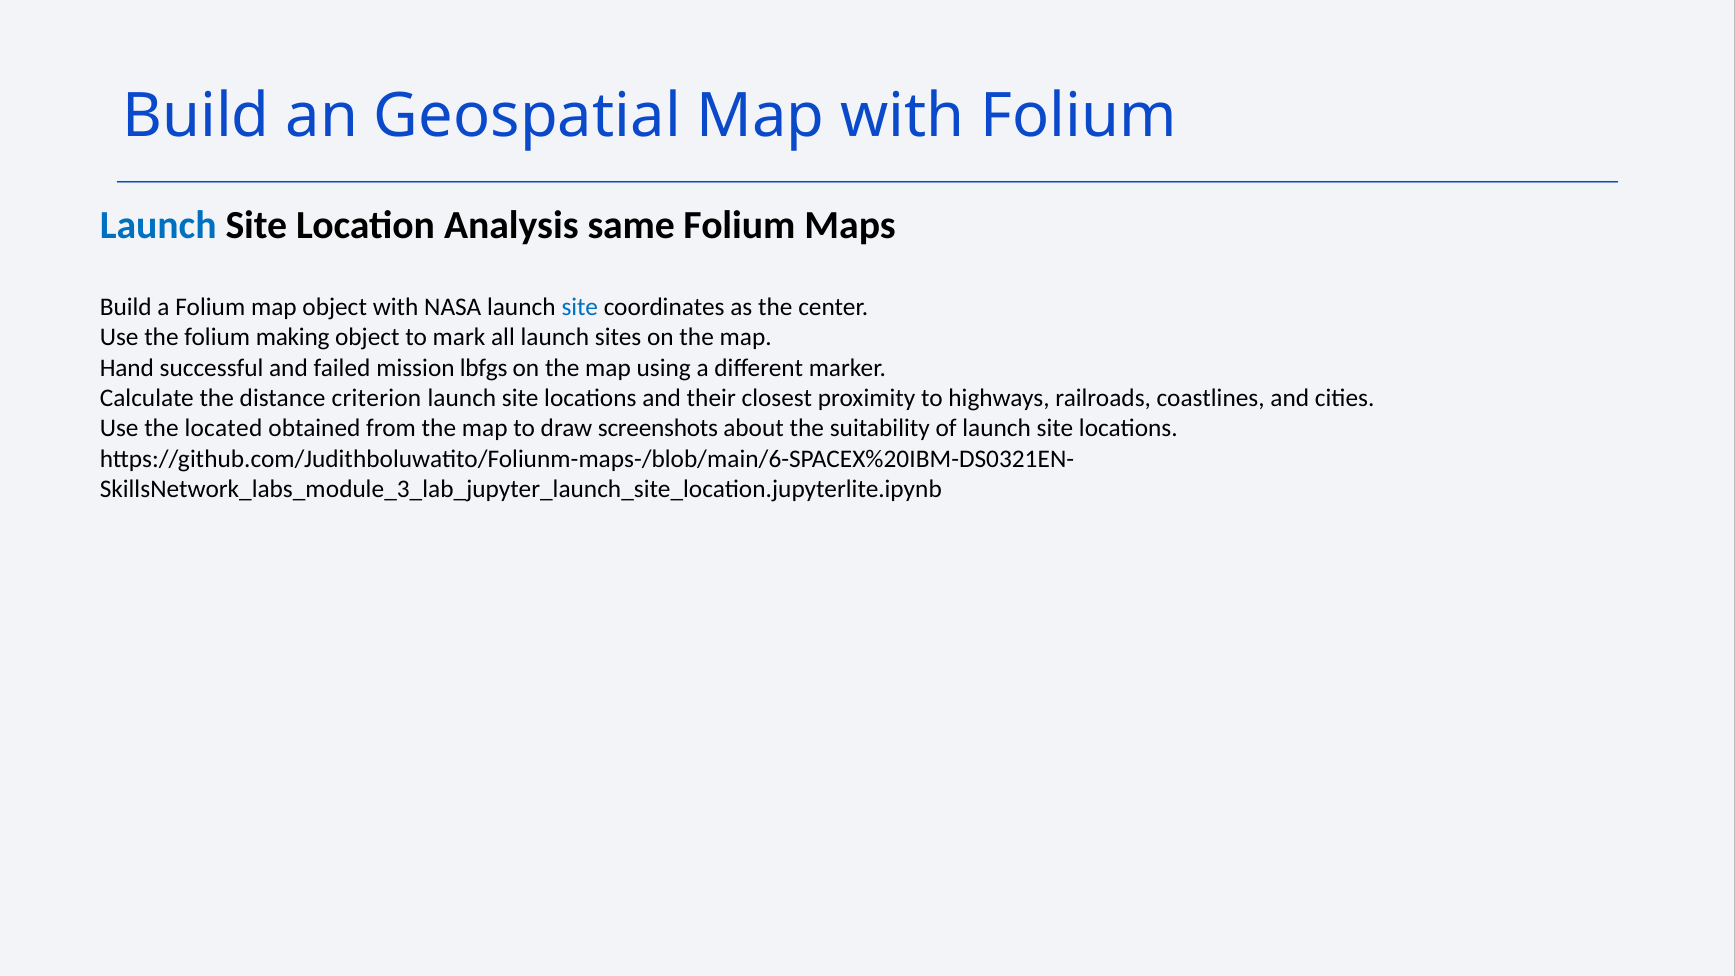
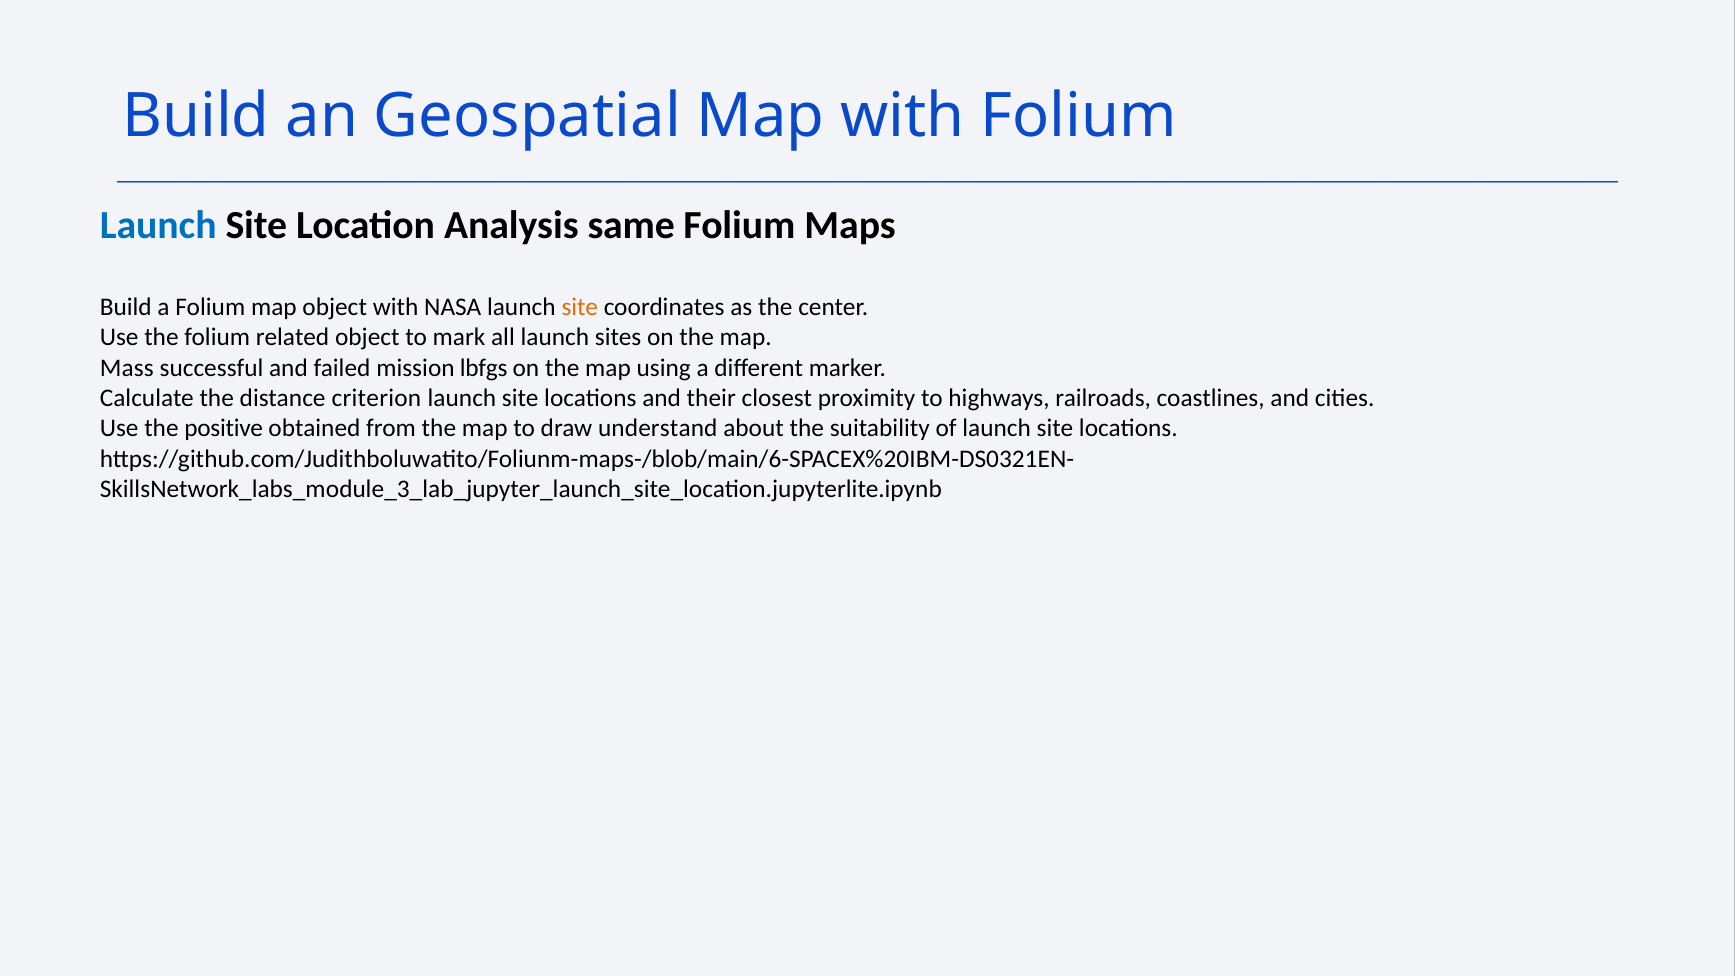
site at (580, 307) colour: blue -> orange
making: making -> related
Hand: Hand -> Mass
located: located -> positive
screenshots: screenshots -> understand
